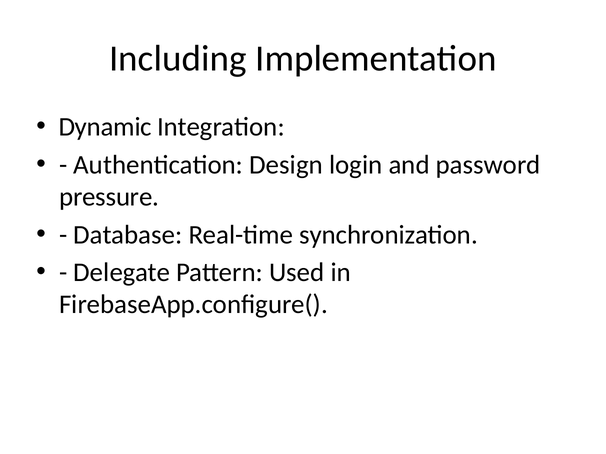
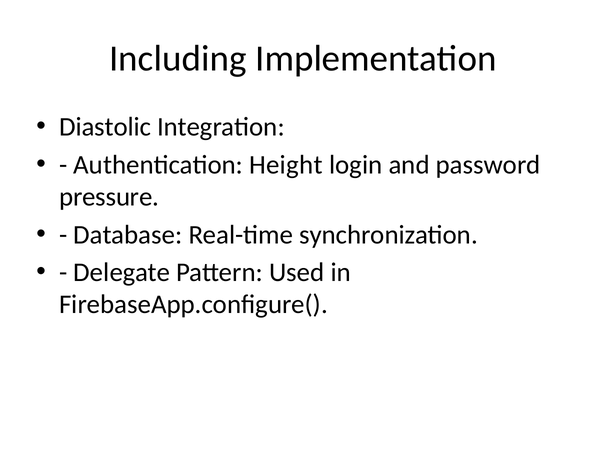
Dynamic: Dynamic -> Diastolic
Design: Design -> Height
